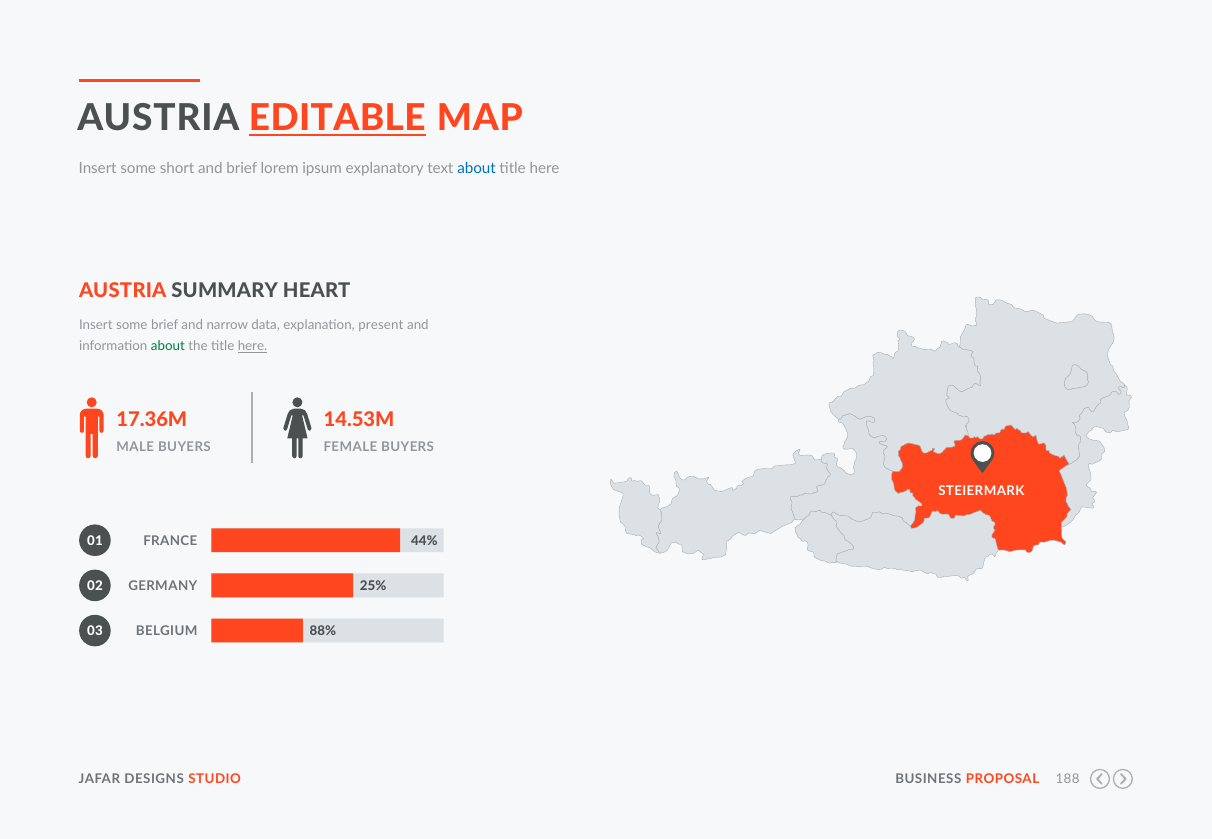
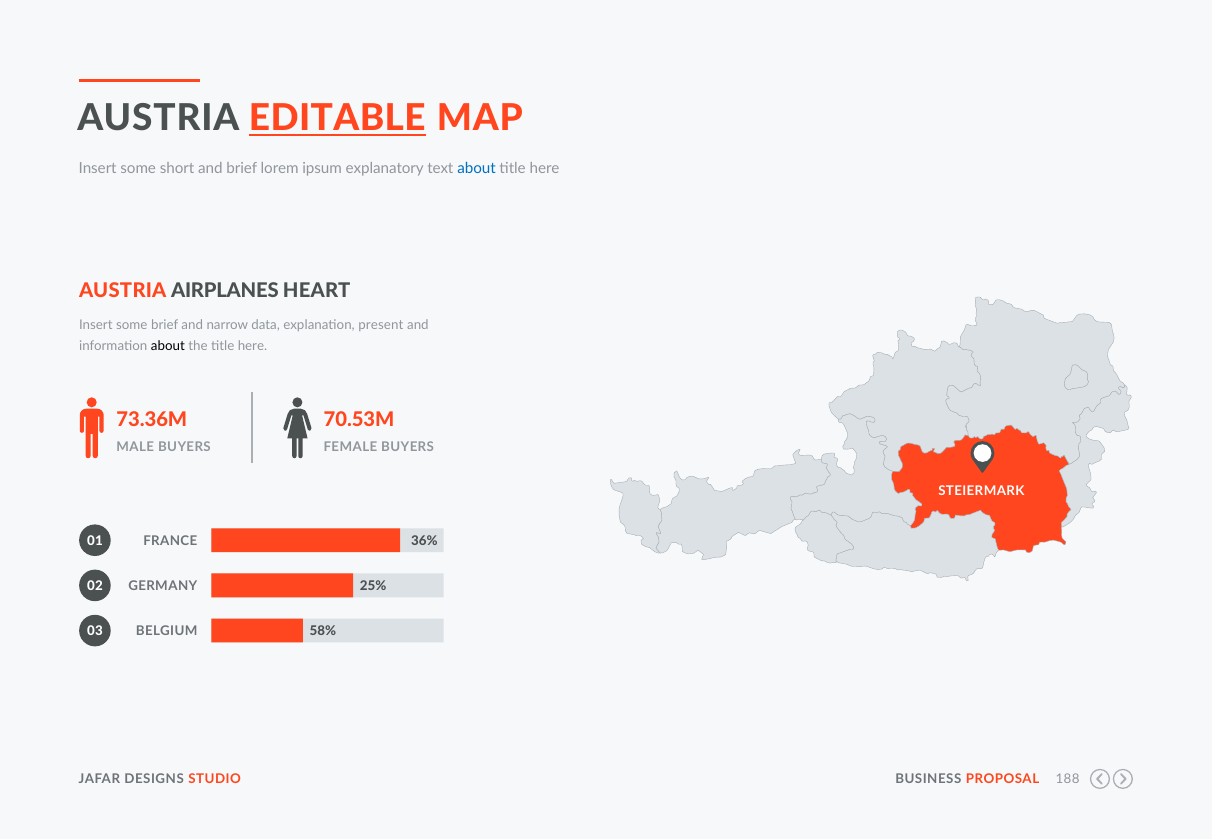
SUMMARY: SUMMARY -> AIRPLANES
about at (168, 346) colour: green -> black
here at (252, 346) underline: present -> none
17.36M: 17.36M -> 73.36M
14.53M: 14.53M -> 70.53M
44%: 44% -> 36%
88%: 88% -> 58%
